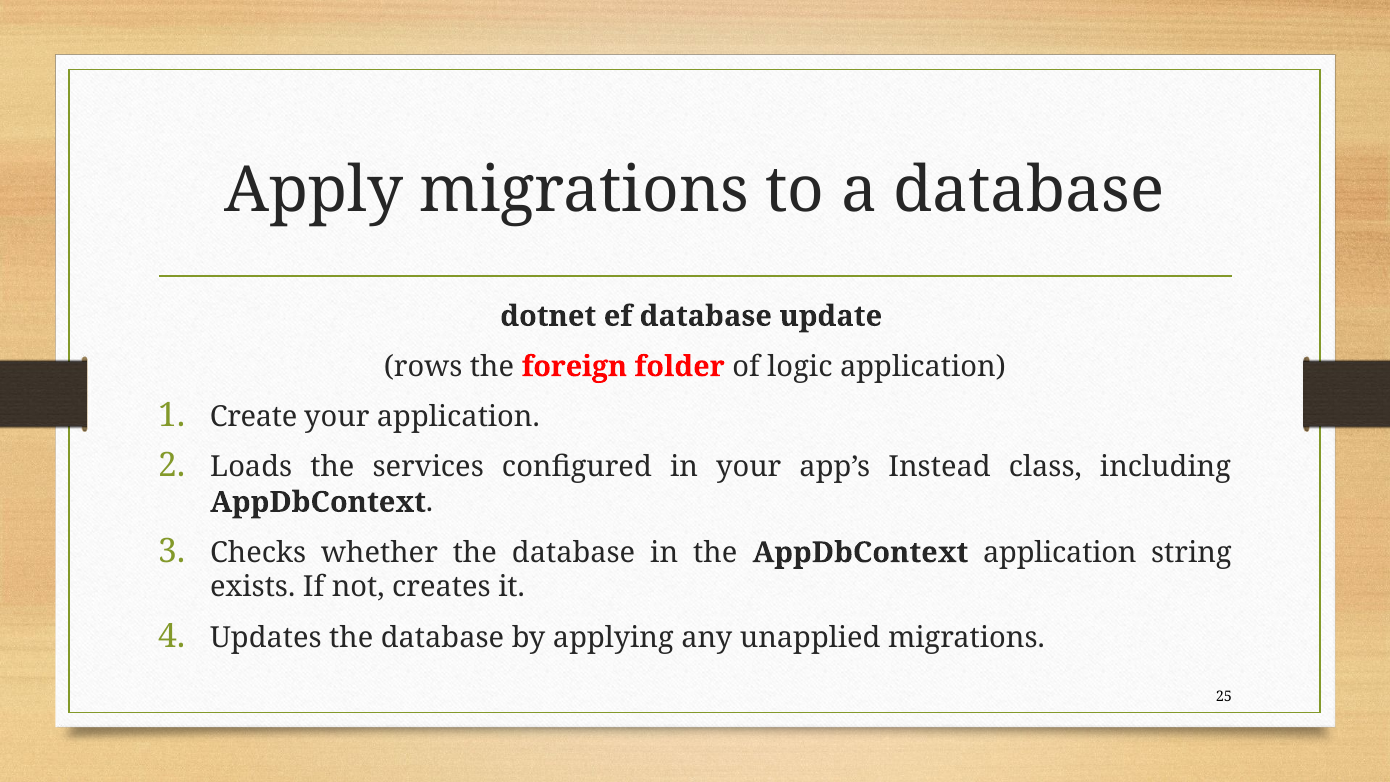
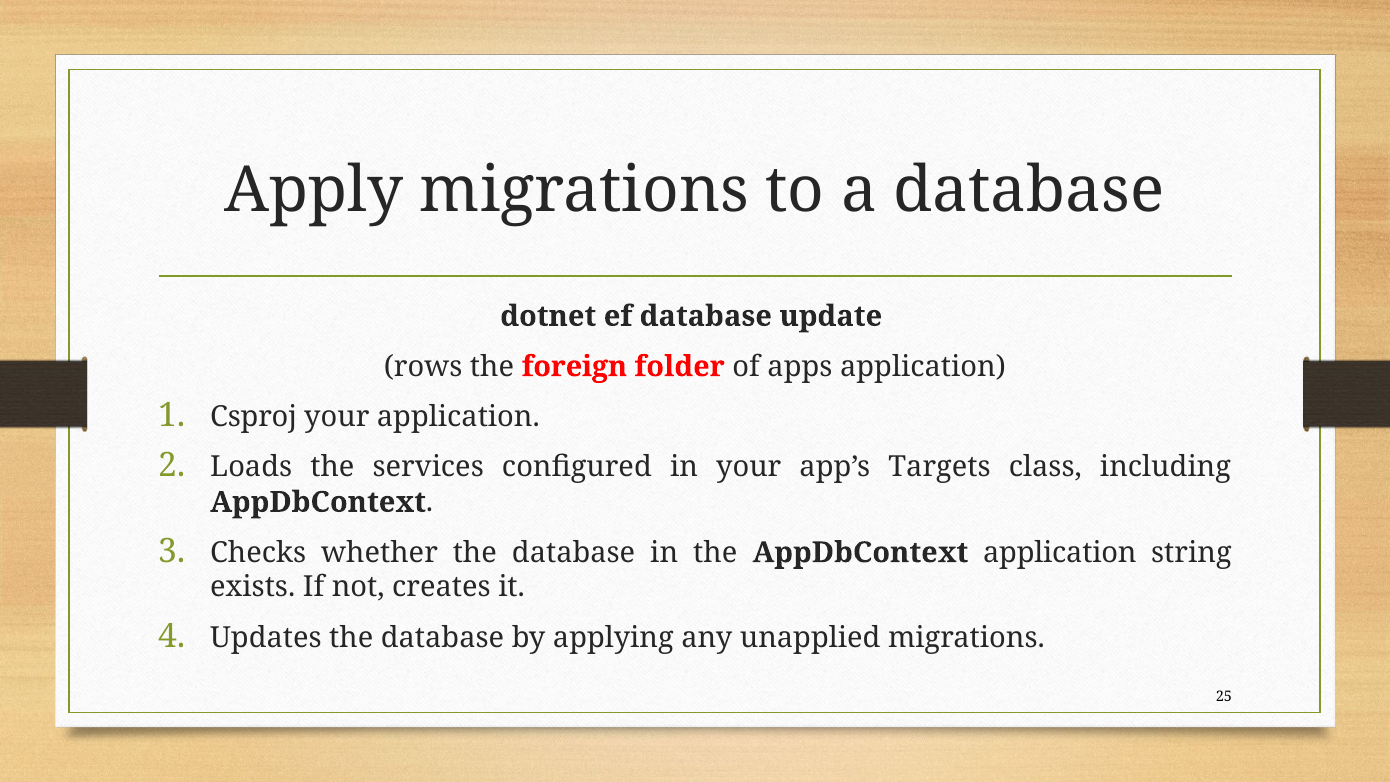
logic: logic -> apps
Create: Create -> Csproj
Instead: Instead -> Targets
